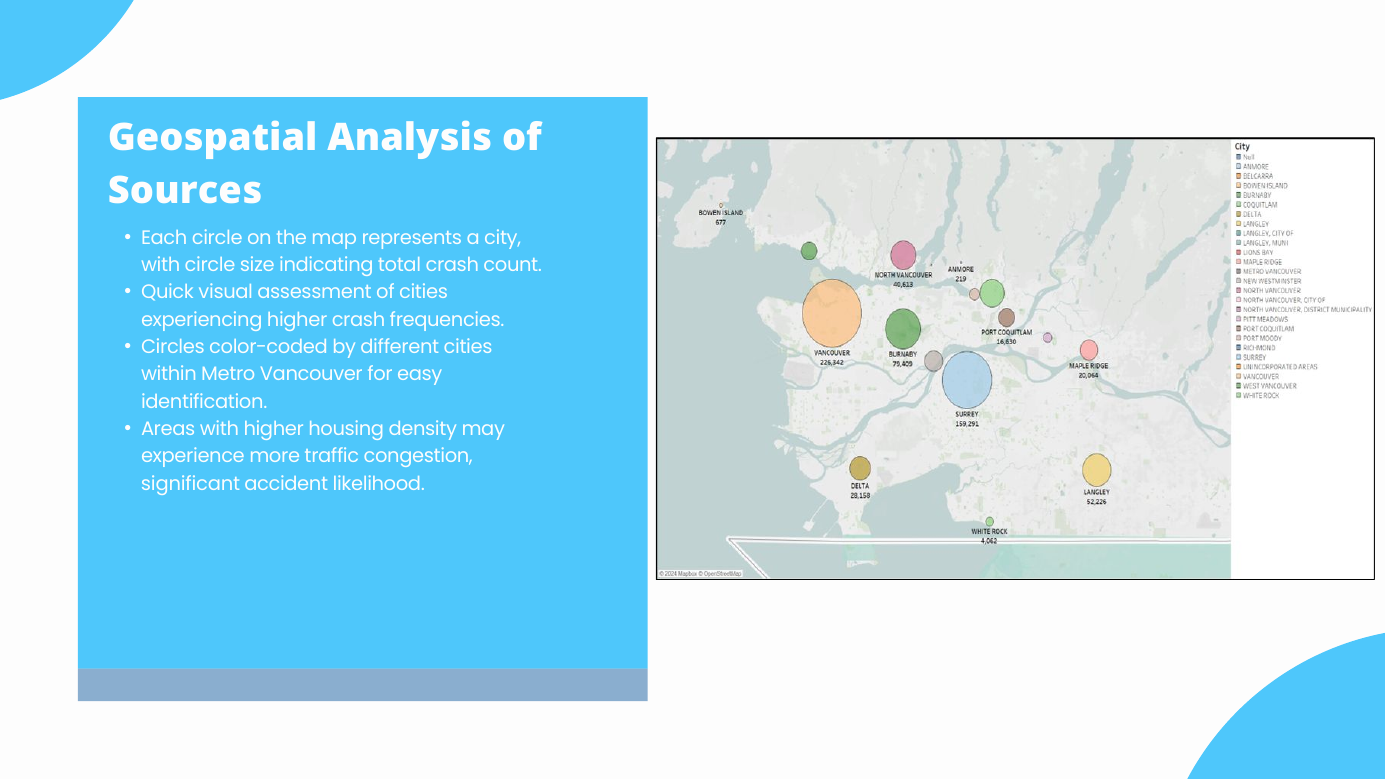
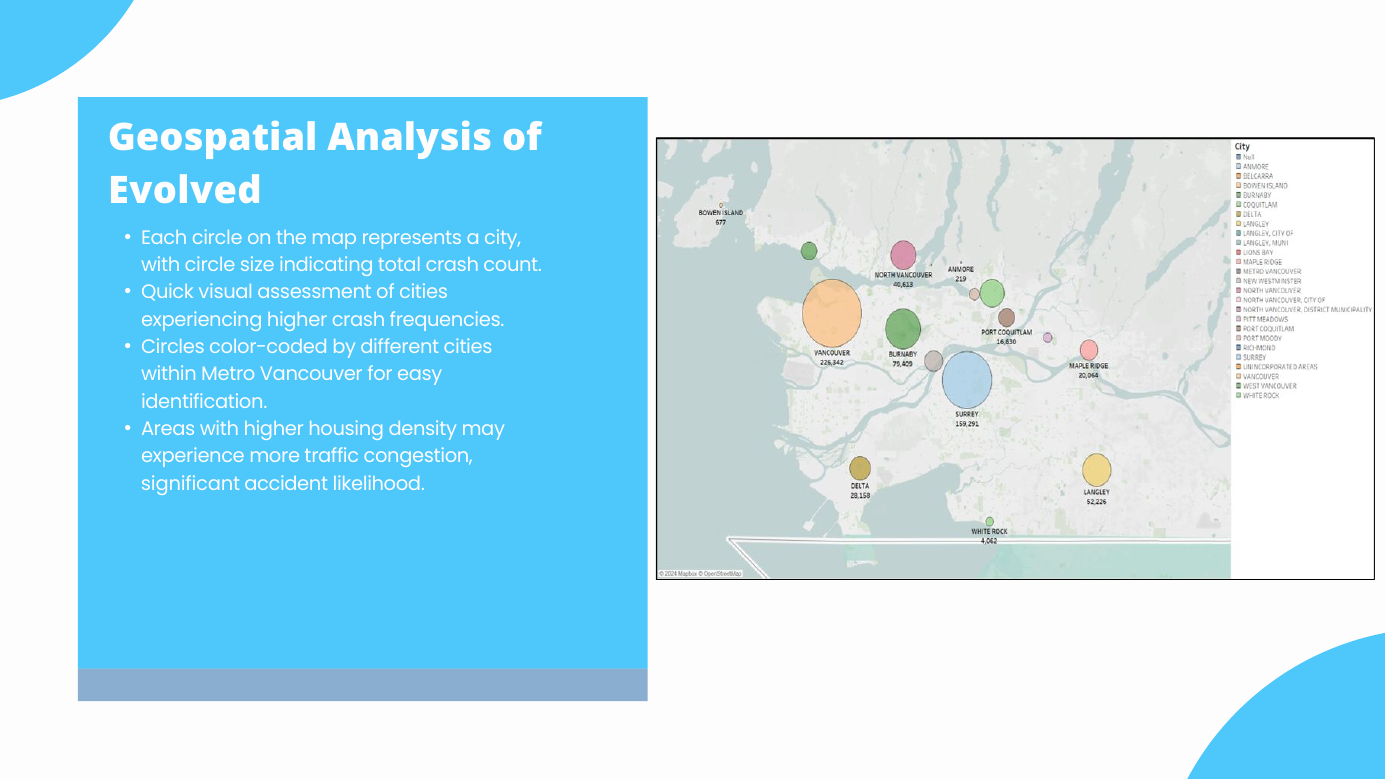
Sources: Sources -> Evolved
